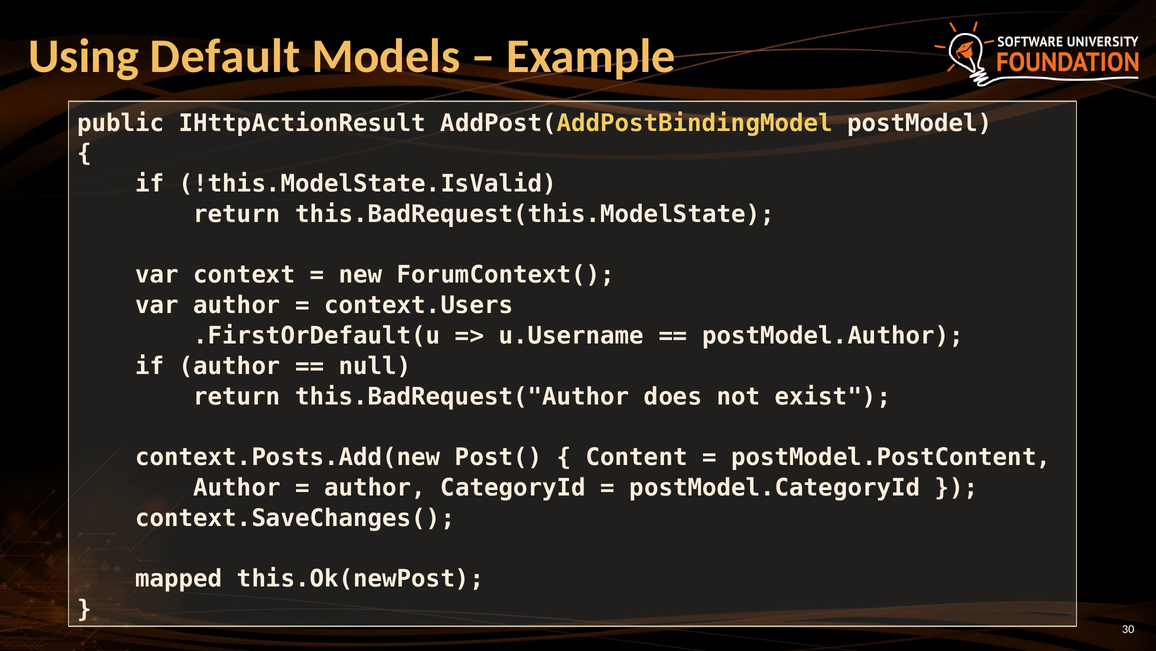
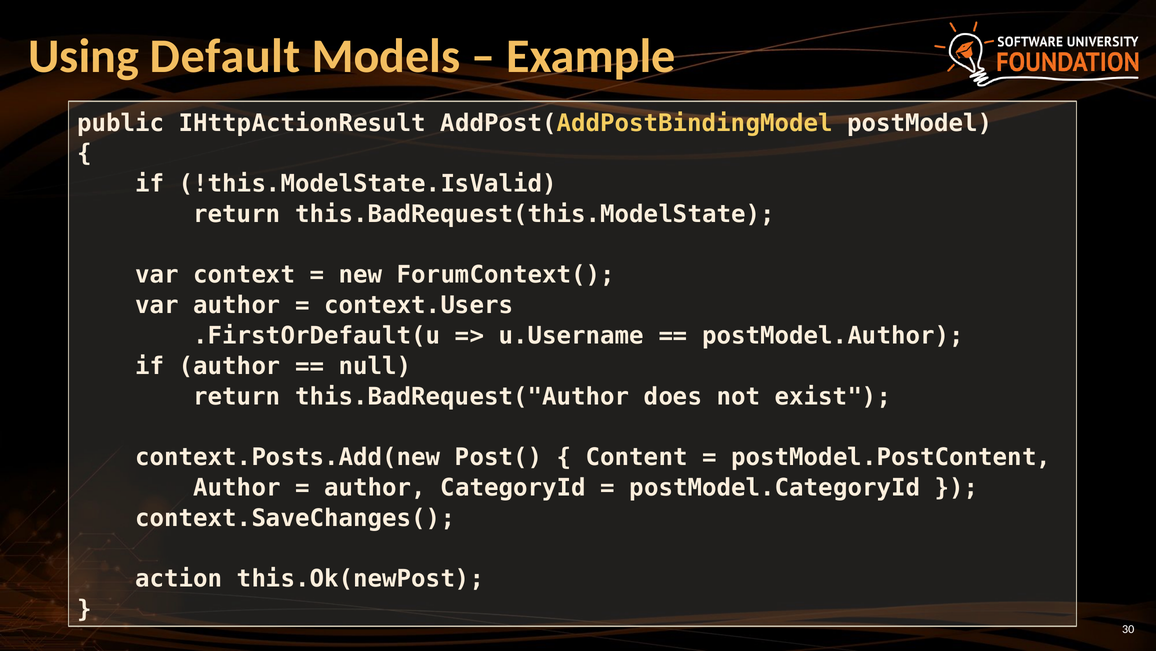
mapped: mapped -> action
